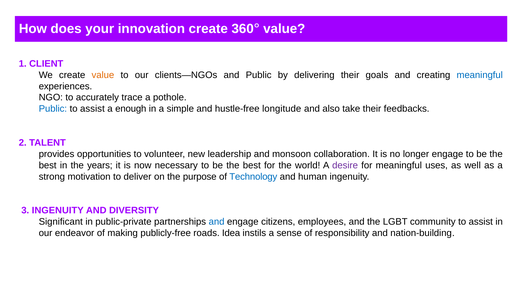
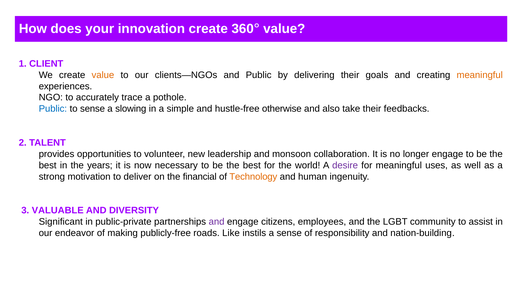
meaningful at (480, 75) colour: blue -> orange
assist at (92, 109): assist -> sense
enough: enough -> slowing
longitude: longitude -> otherwise
purpose: purpose -> financial
Technology colour: blue -> orange
3 INGENUITY: INGENUITY -> VALUABLE
and at (217, 222) colour: blue -> purple
Idea: Idea -> Like
